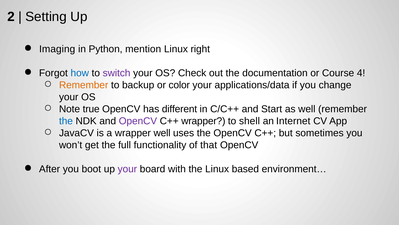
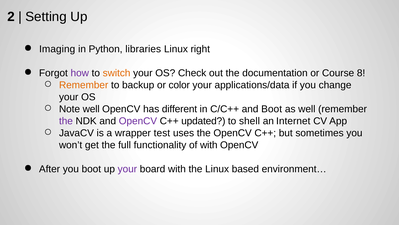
mention: mention -> libraries
how colour: blue -> purple
switch colour: purple -> orange
4: 4 -> 8
Note true: true -> well
and Start: Start -> Boot
the at (66, 121) colour: blue -> purple
C++ wrapper: wrapper -> updated
wrapper well: well -> test
of that: that -> with
